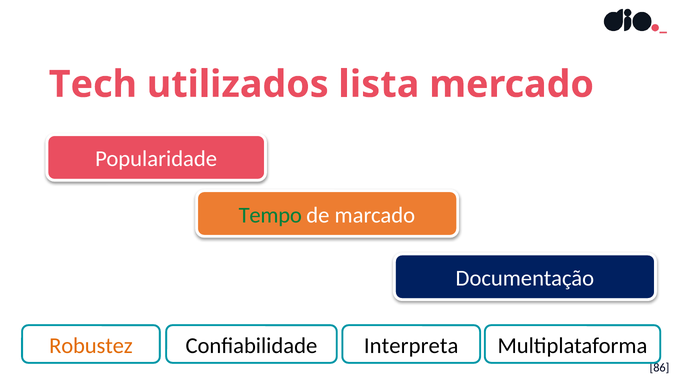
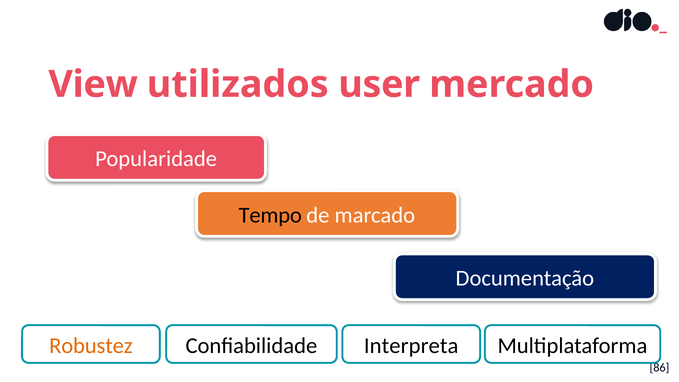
Tech: Tech -> View
lista: lista -> user
Tempo colour: green -> black
